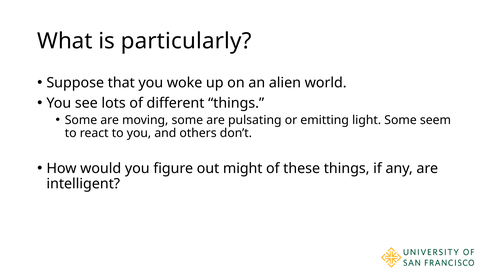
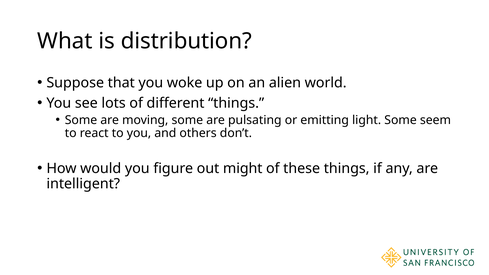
particularly: particularly -> distribution
